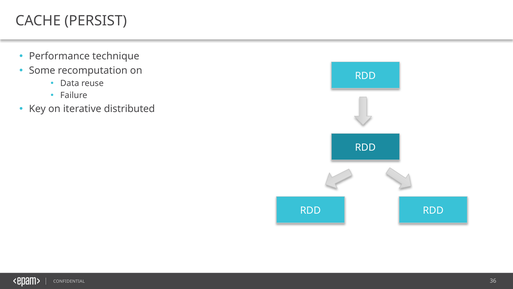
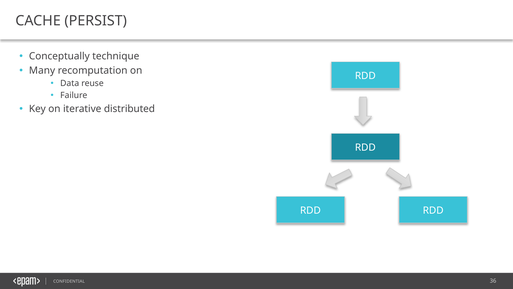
Performance: Performance -> Conceptually
Some: Some -> Many
